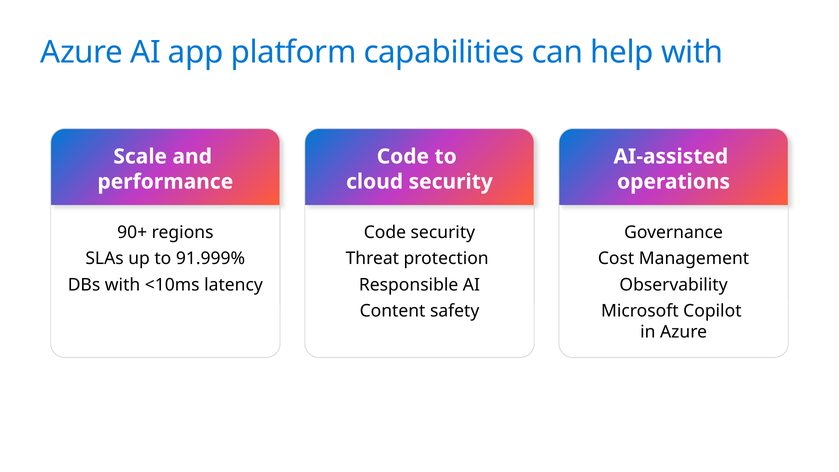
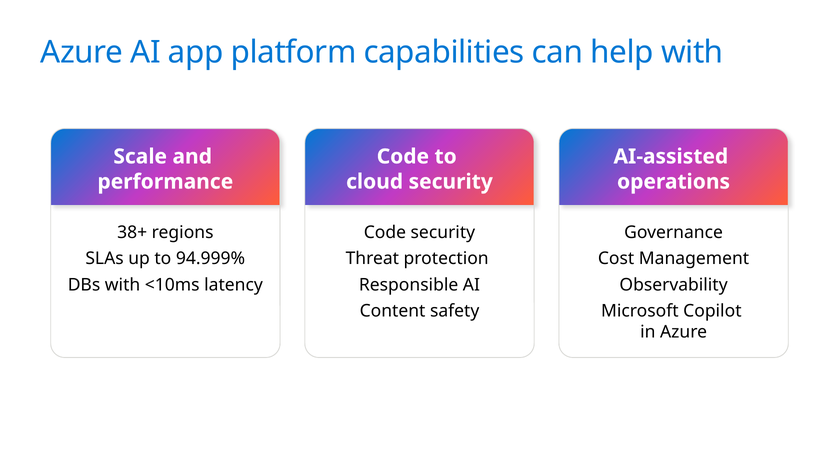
90+: 90+ -> 38+
91.999%: 91.999% -> 94.999%
